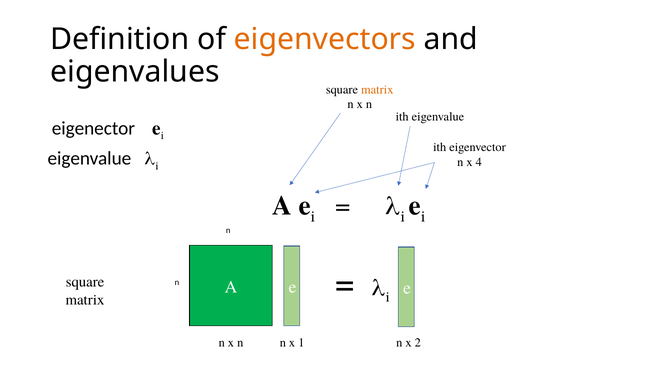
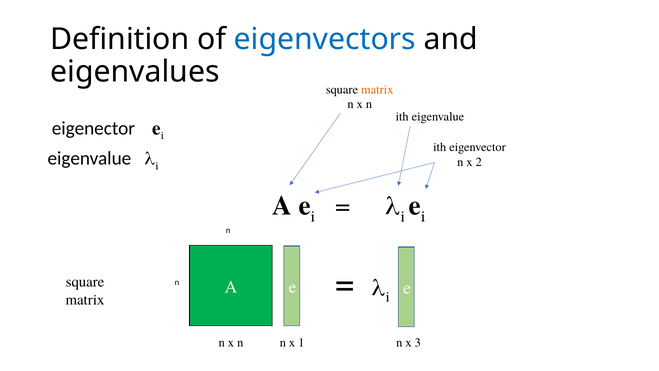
eigenvectors colour: orange -> blue
4: 4 -> 2
2: 2 -> 3
